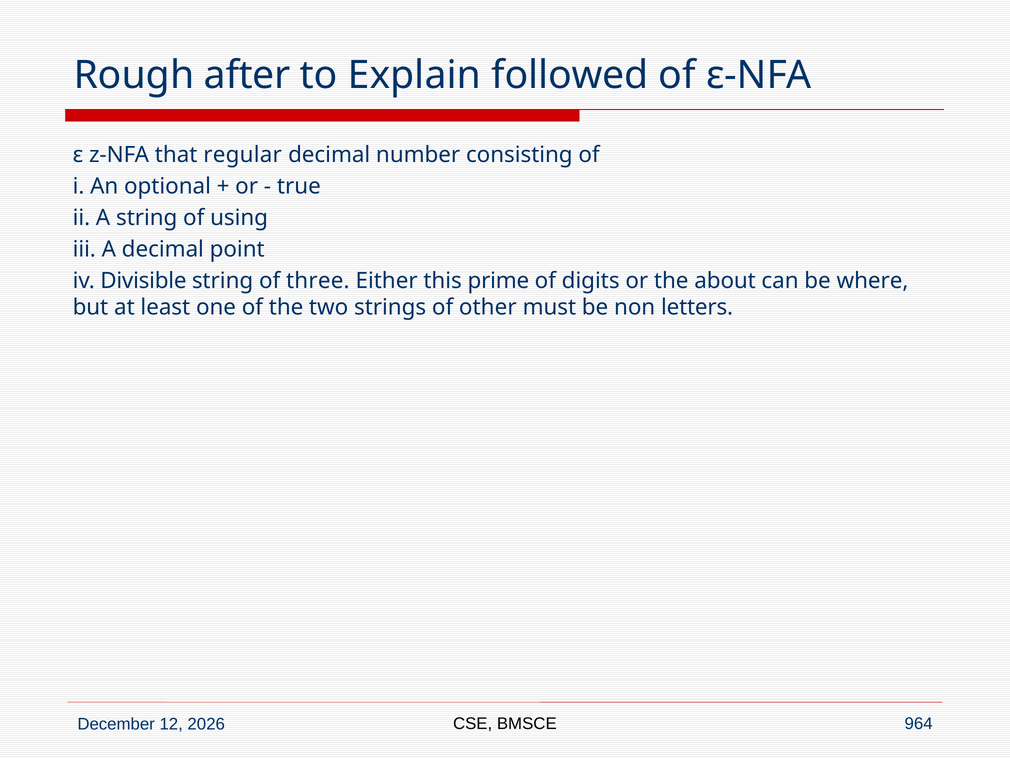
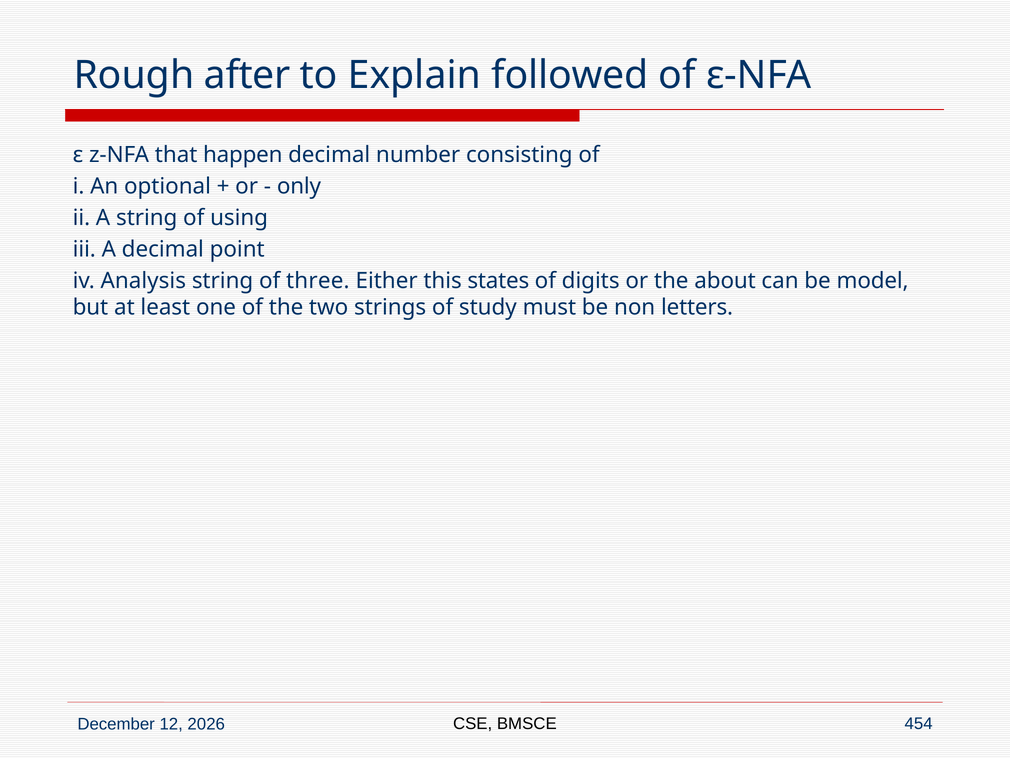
regular: regular -> happen
true: true -> only
Divisible: Divisible -> Analysis
prime: prime -> states
where: where -> model
other: other -> study
964: 964 -> 454
